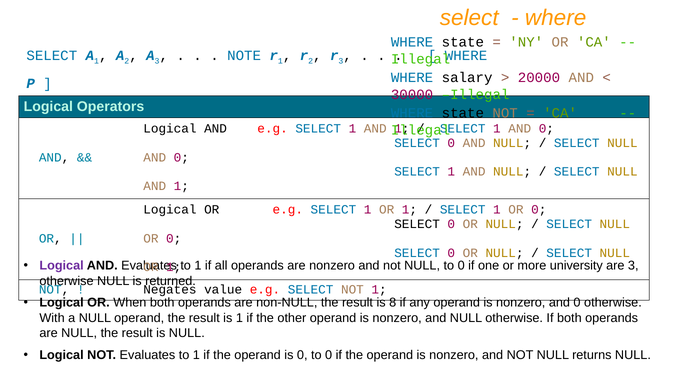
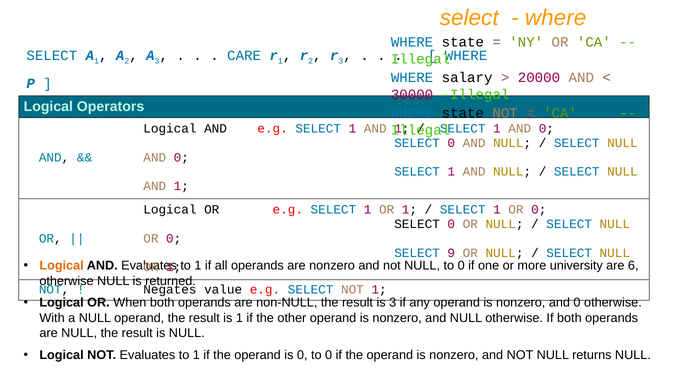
NOTE: NOTE -> CARE
0 at (451, 253): 0 -> 9
Logical at (62, 266) colour: purple -> orange
are 3: 3 -> 6
is 8: 8 -> 3
